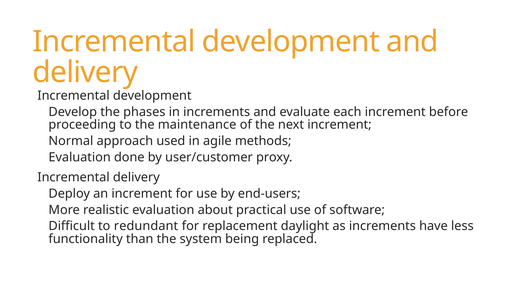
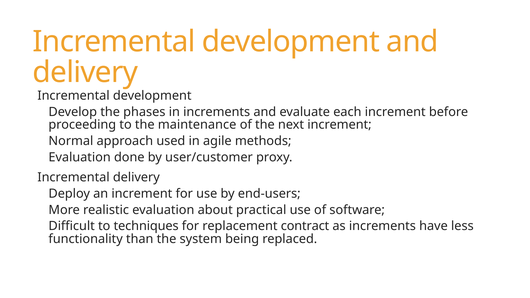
redundant: redundant -> techniques
daylight: daylight -> contract
